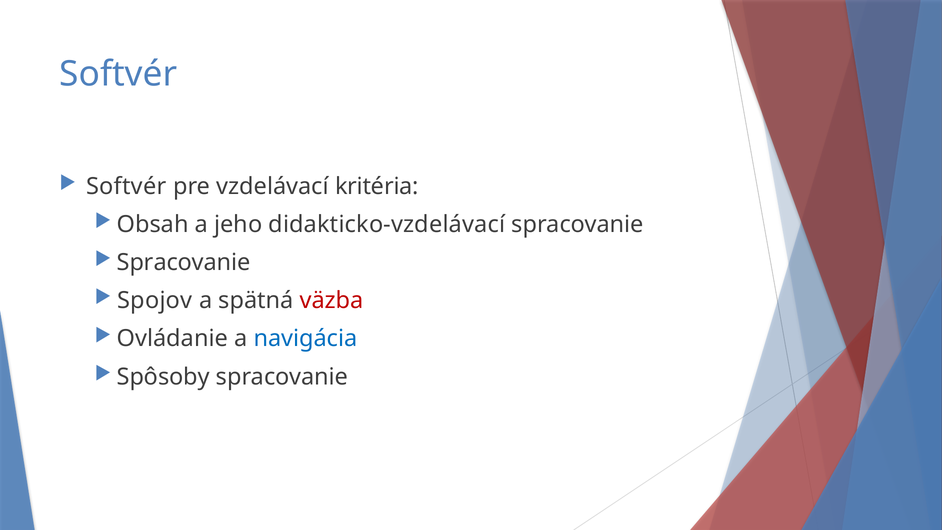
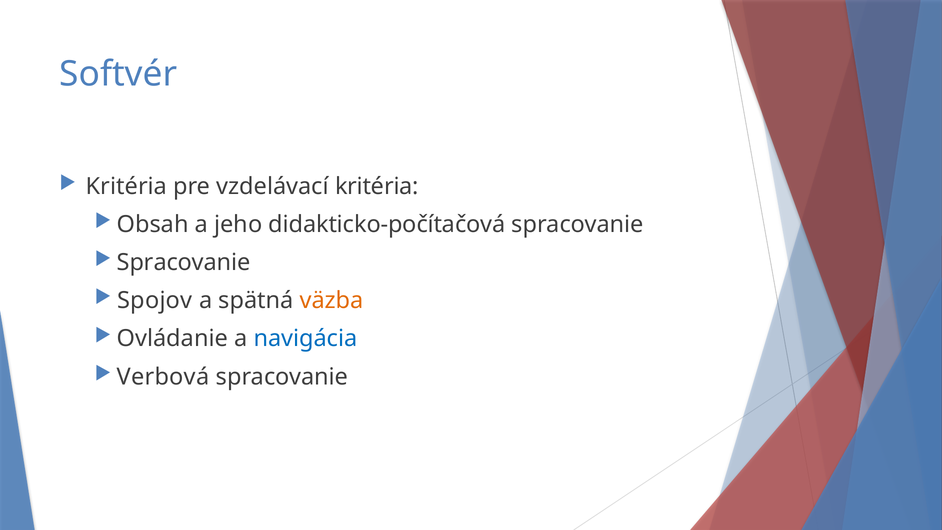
Softvér at (126, 186): Softvér -> Kritéria
didakticko-vzdelávací: didakticko-vzdelávací -> didakticko-počítačová
väzba colour: red -> orange
Spôsoby: Spôsoby -> Verbová
